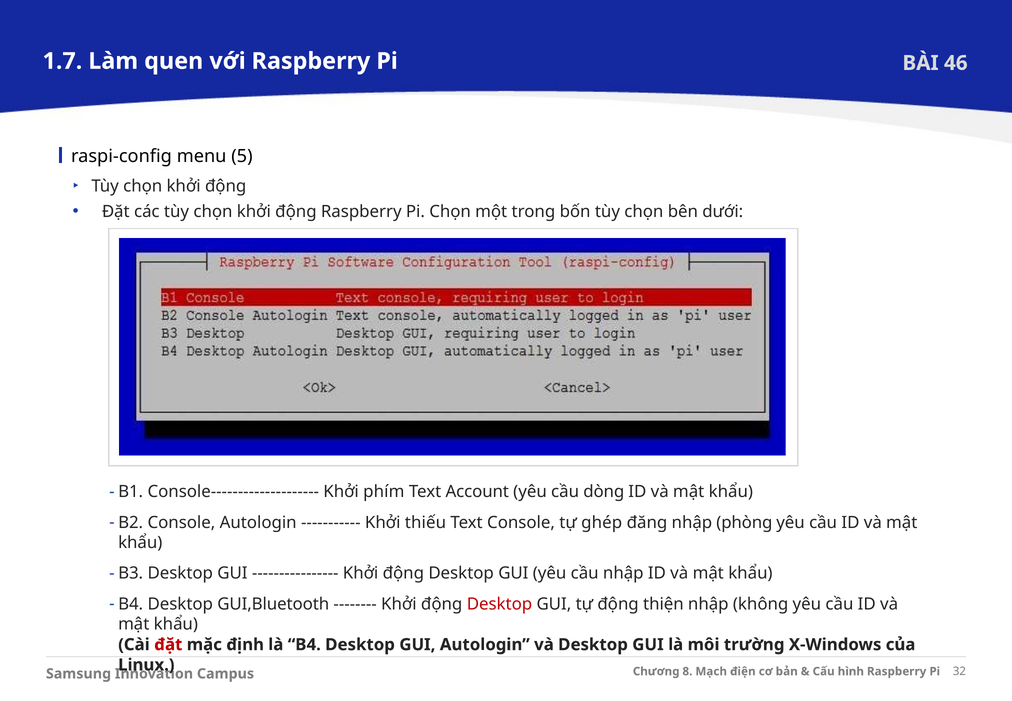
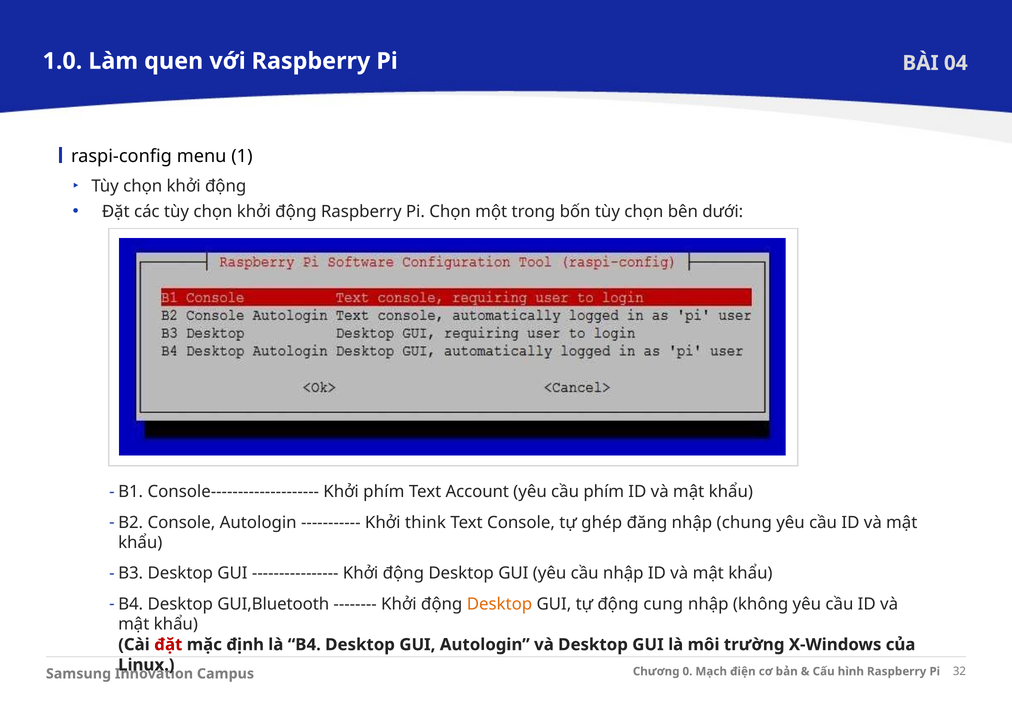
1.7: 1.7 -> 1.0
46: 46 -> 04
5: 5 -> 1
cầu dòng: dòng -> phím
thiếu: thiếu -> think
phòng: phòng -> chung
Desktop at (499, 604) colour: red -> orange
thiện: thiện -> cung
8: 8 -> 0
